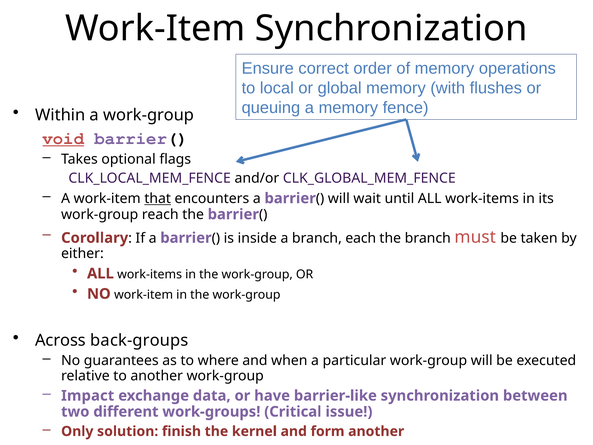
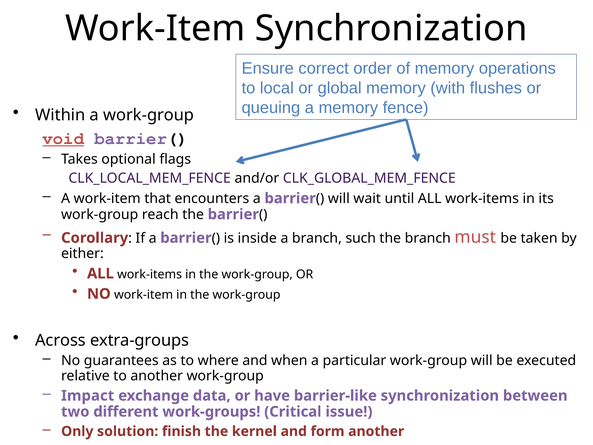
that underline: present -> none
each: each -> such
back-groups: back-groups -> extra-groups
